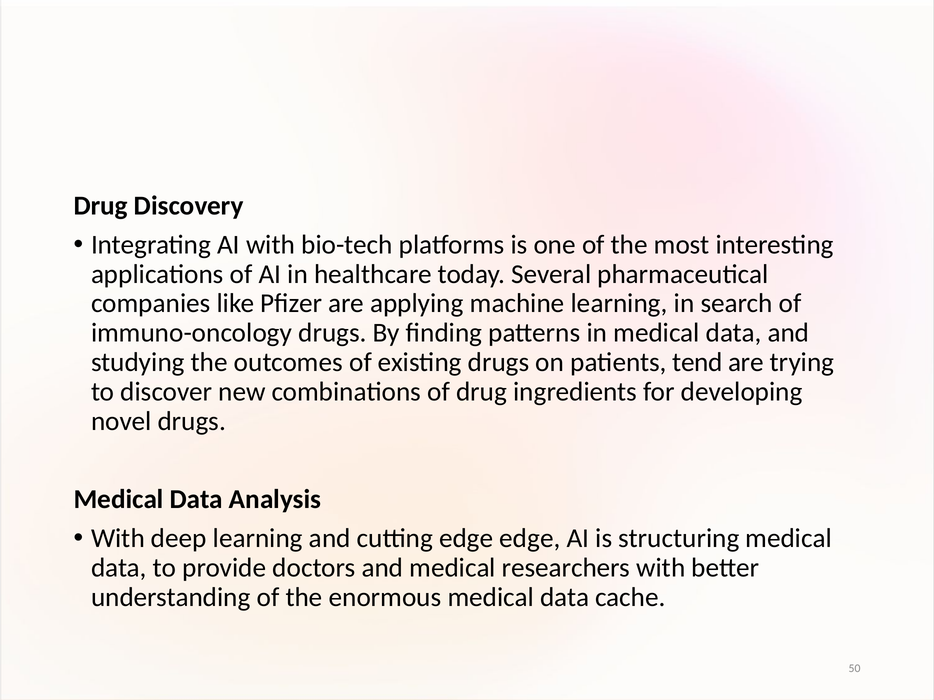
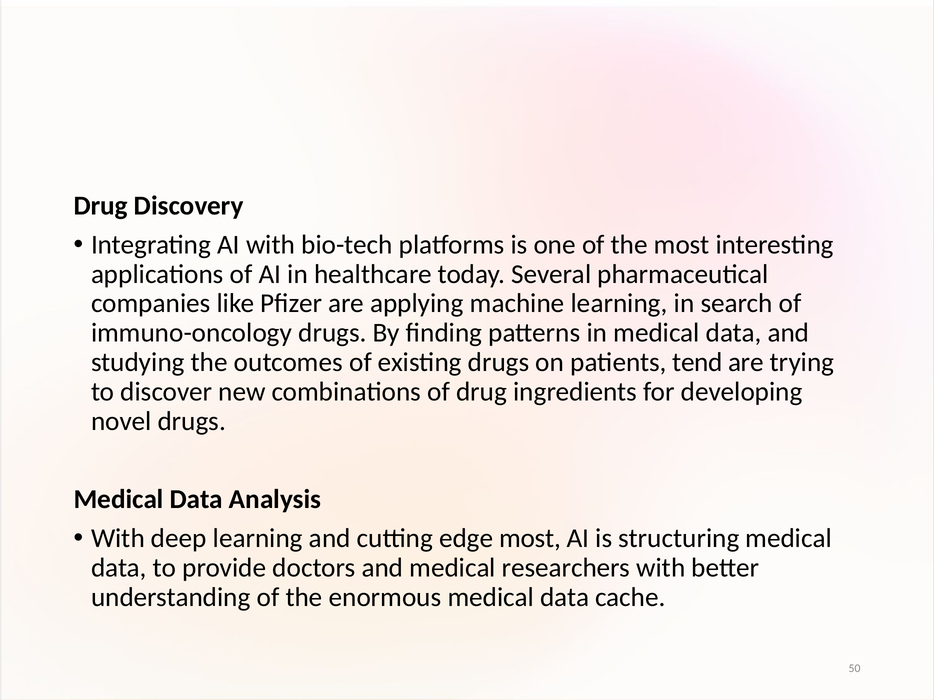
edge edge: edge -> most
